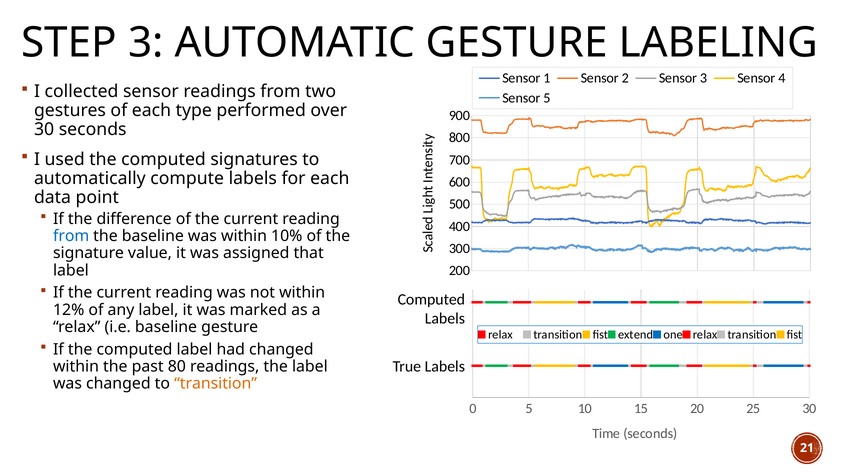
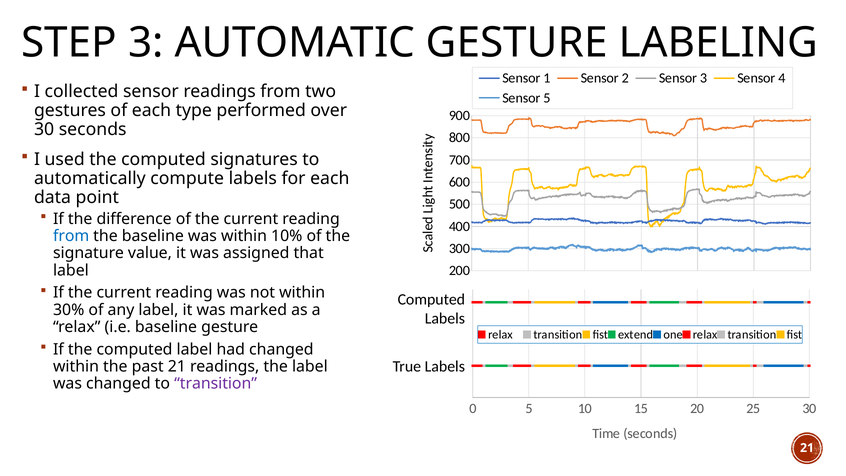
12%: 12% -> 30%
past 80: 80 -> 21
transition at (216, 384) colour: orange -> purple
